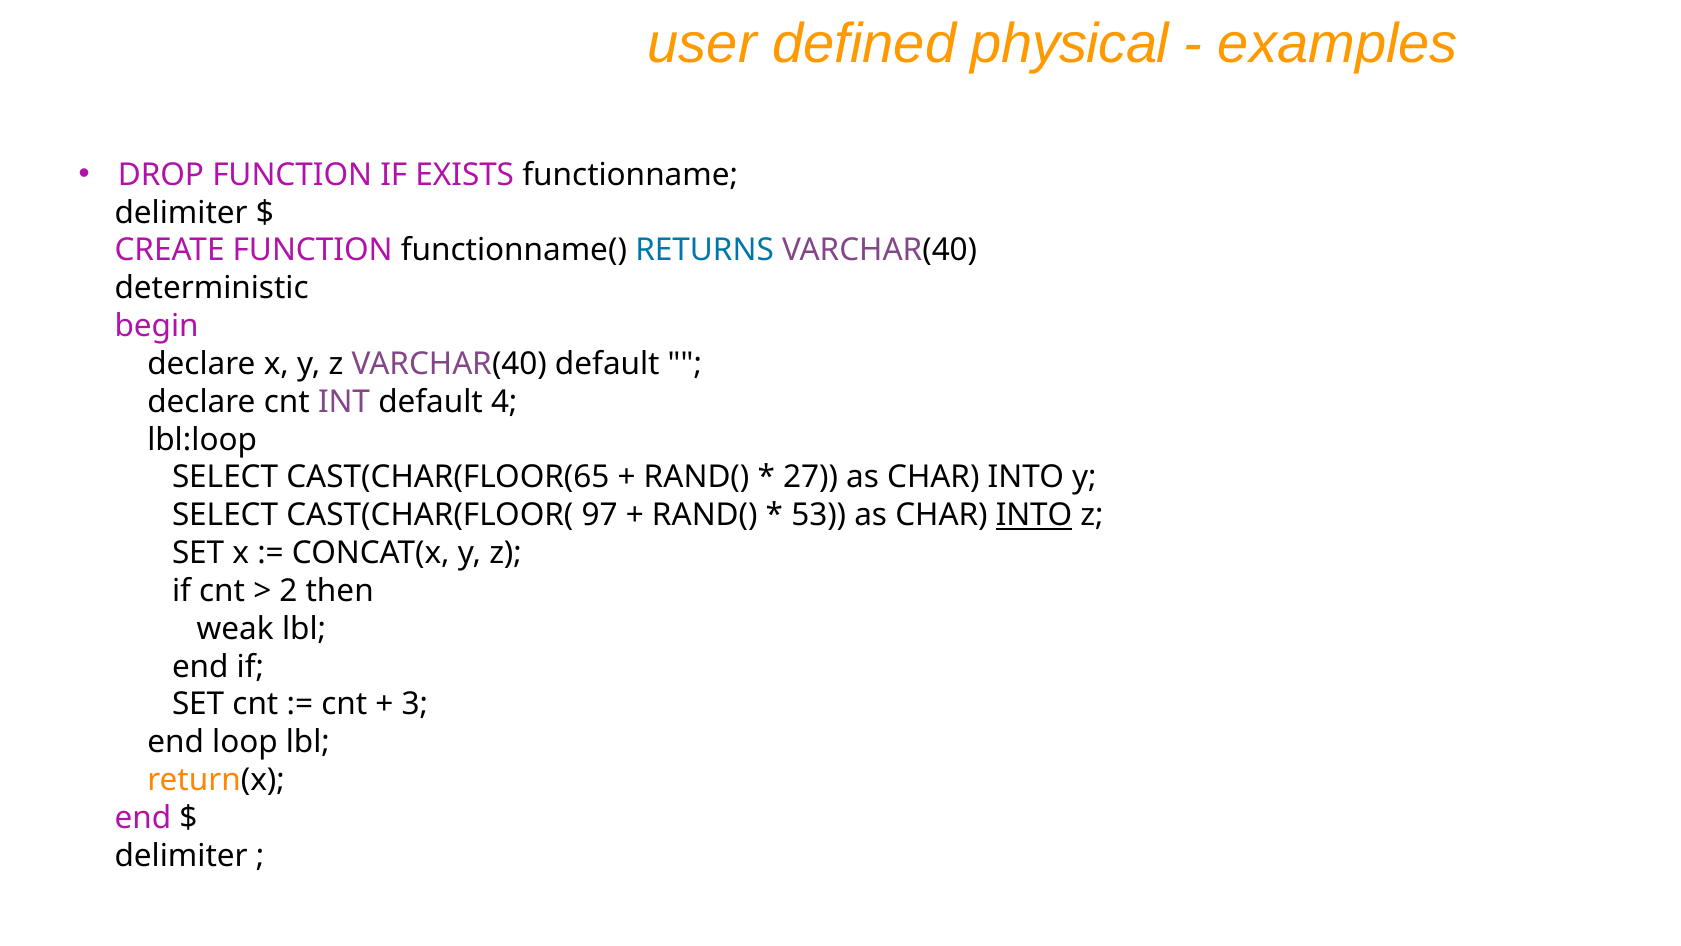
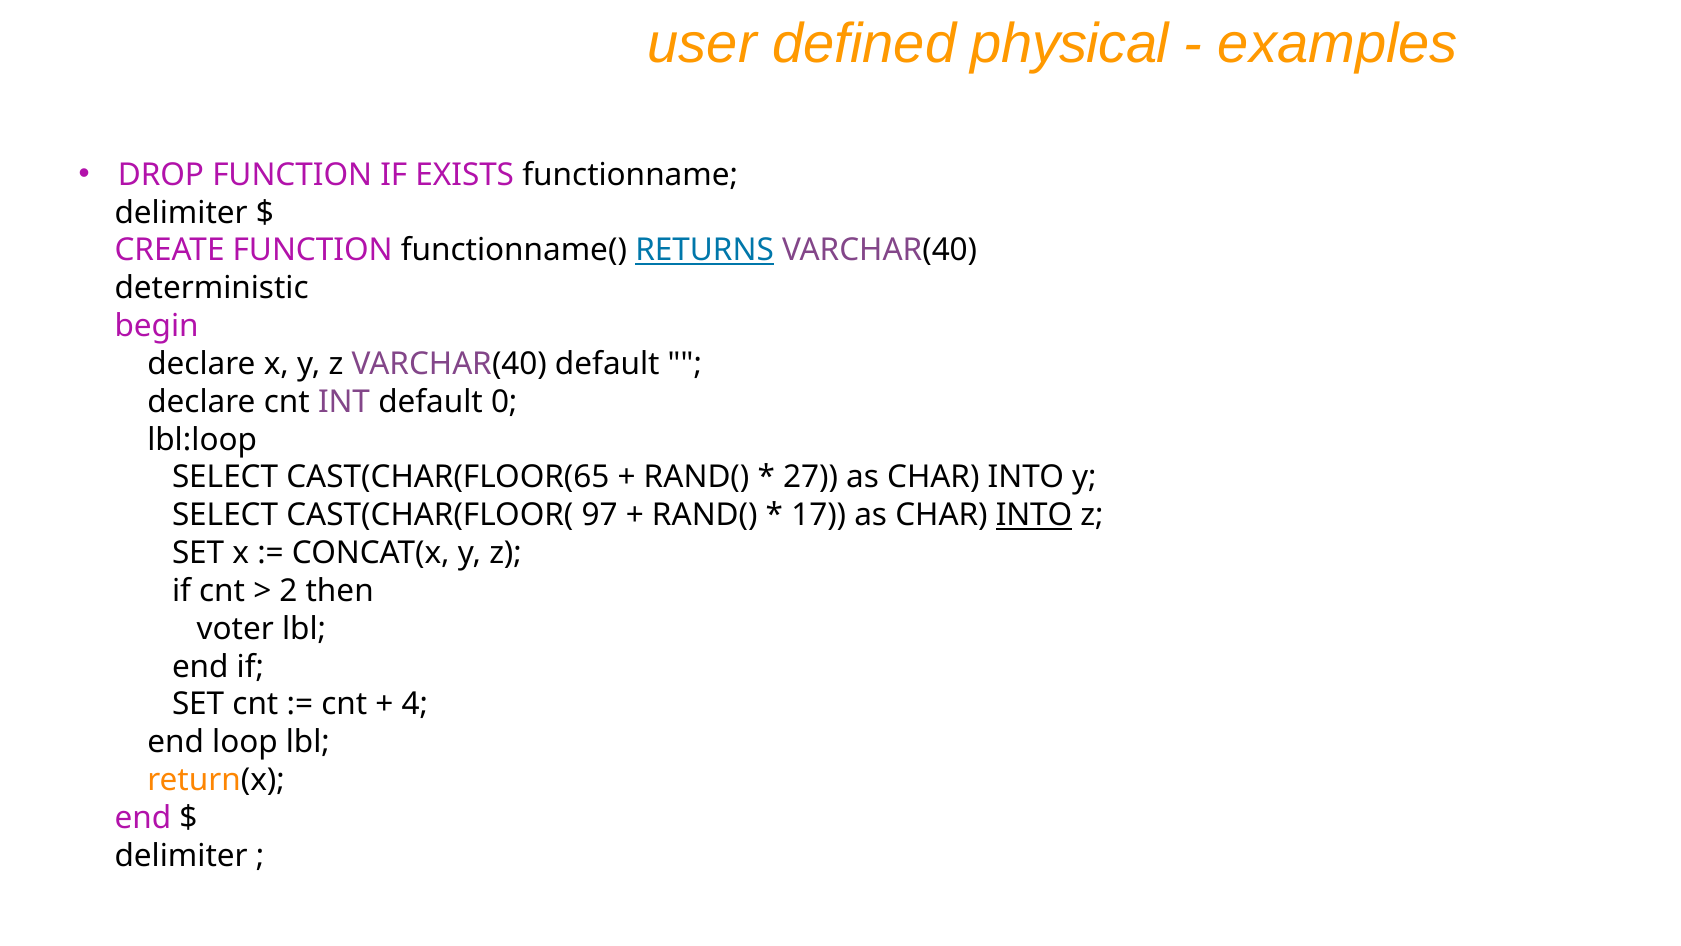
RETURNS underline: none -> present
4: 4 -> 0
53: 53 -> 17
weak: weak -> voter
3: 3 -> 4
